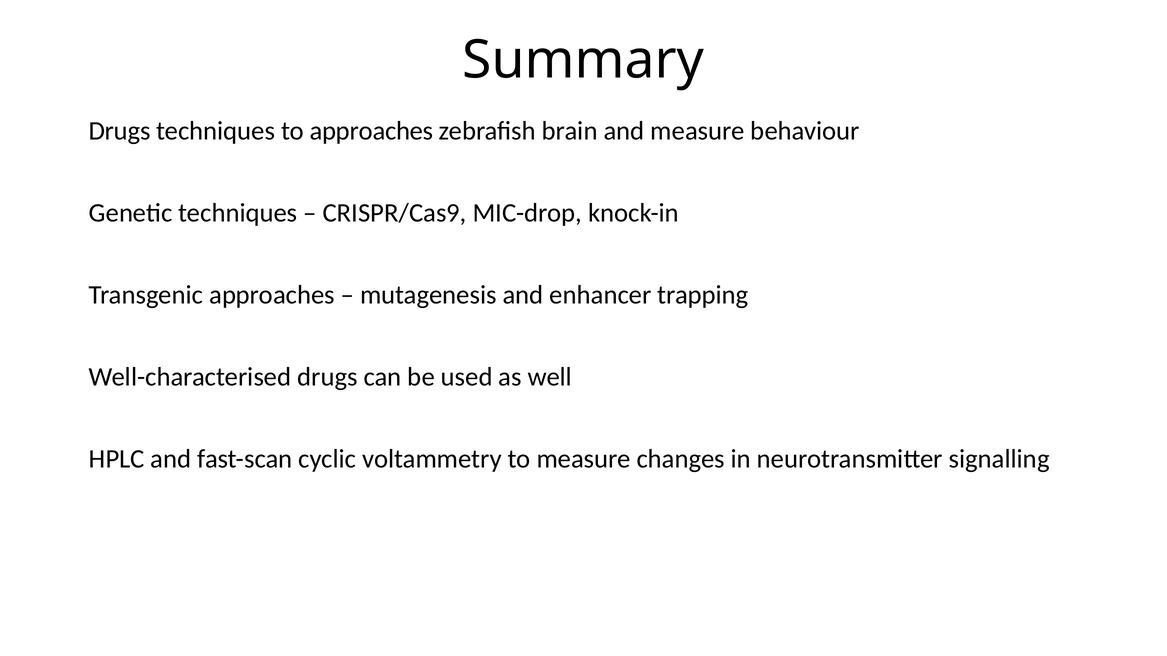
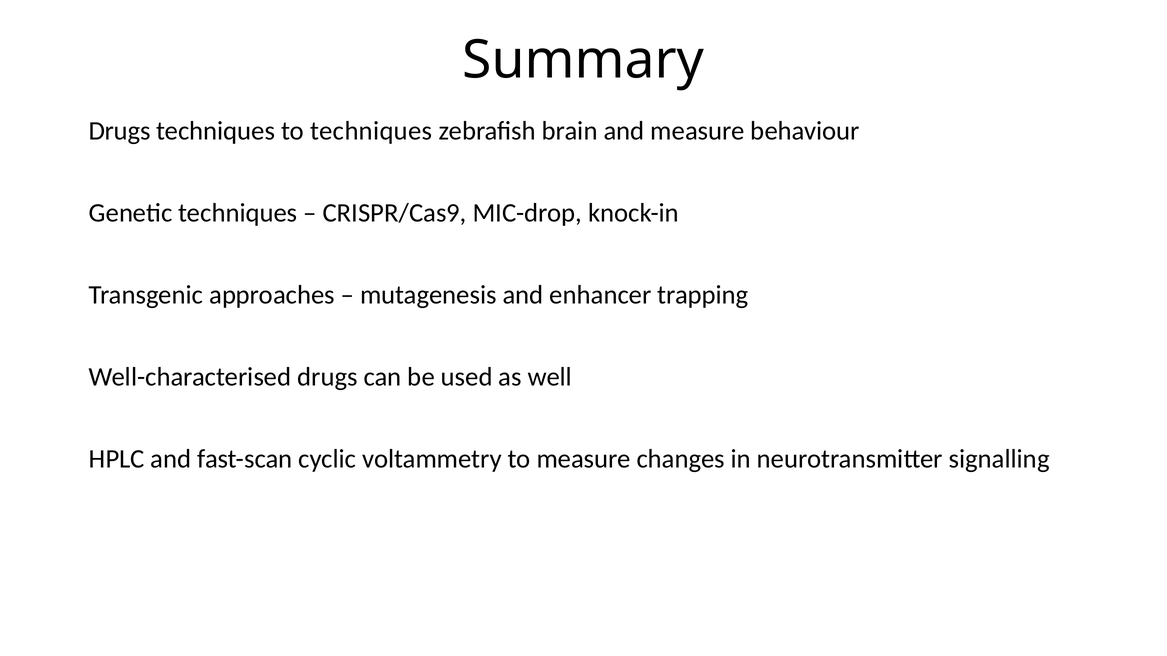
to approaches: approaches -> techniques
